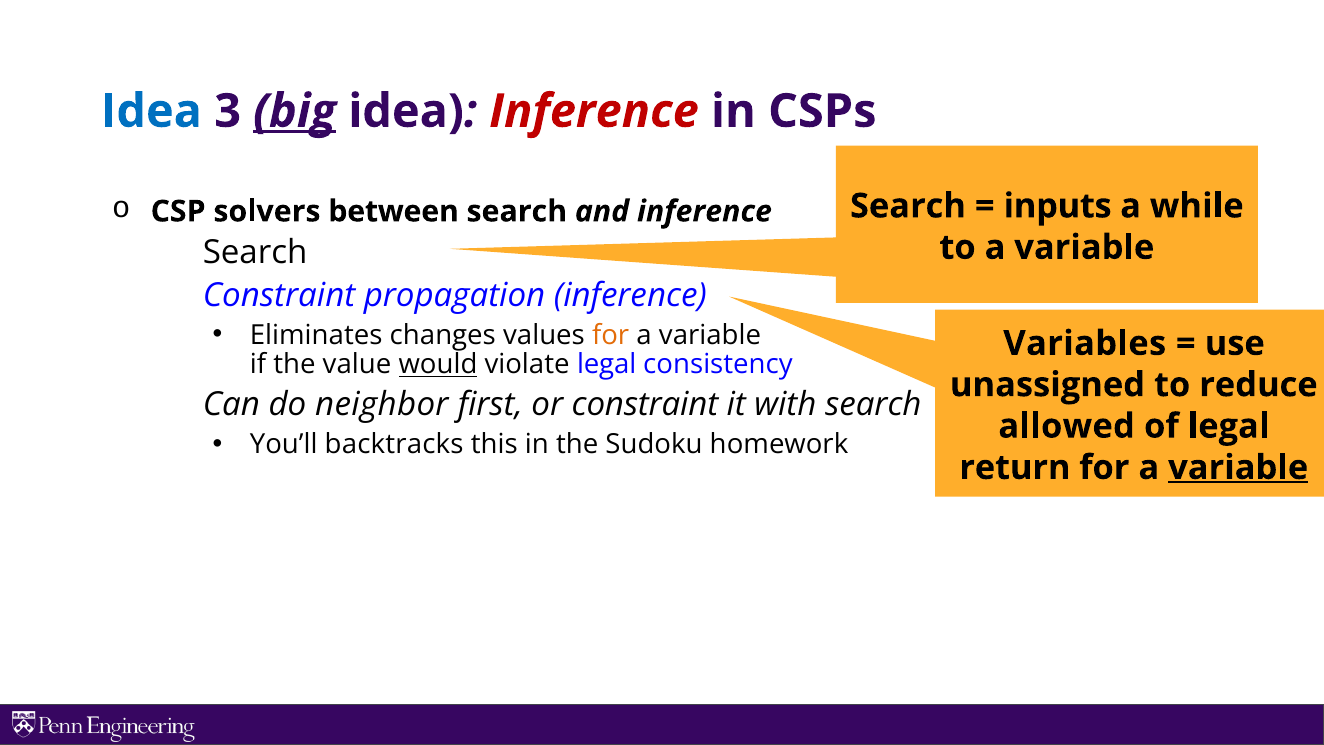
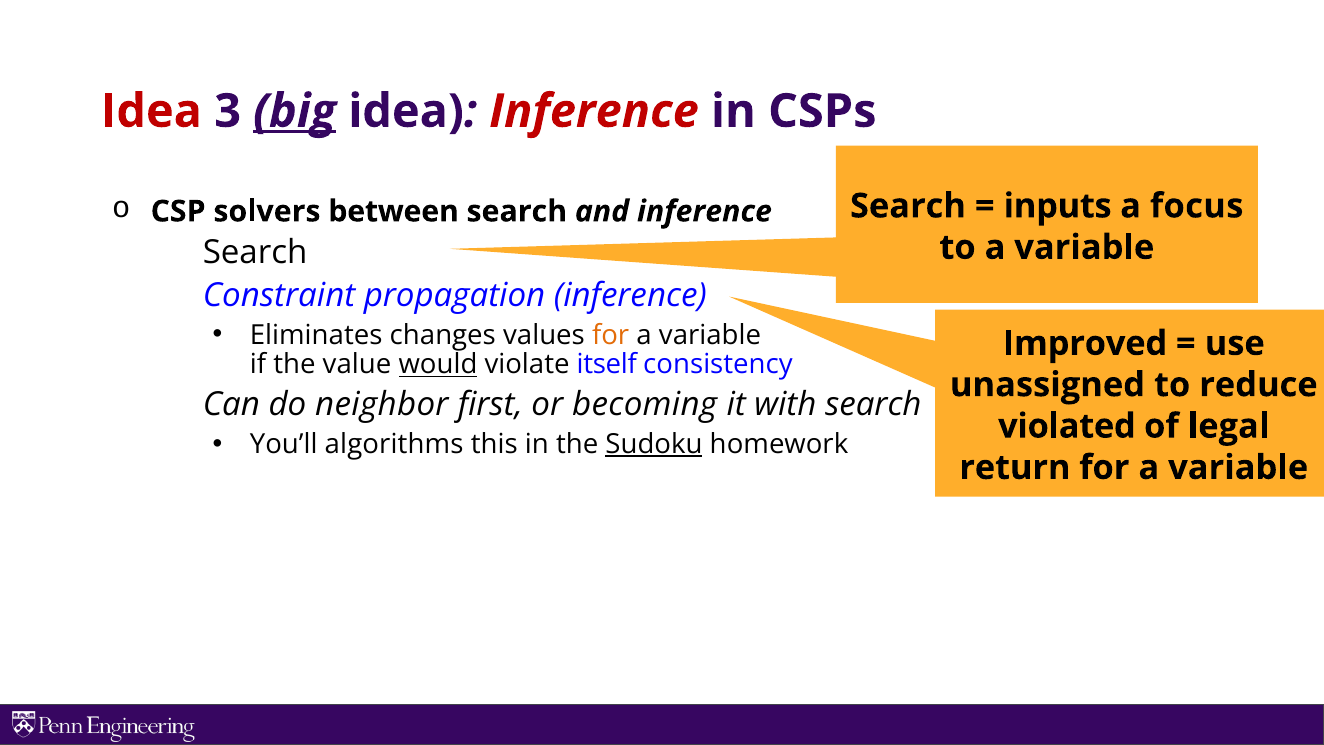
Idea at (151, 111) colour: blue -> red
while: while -> focus
Variables: Variables -> Improved
violate legal: legal -> itself
constraint: constraint -> becoming
allowed: allowed -> violated
backtracks: backtracks -> algorithms
Sudoku underline: none -> present
variable at (1238, 468) underline: present -> none
